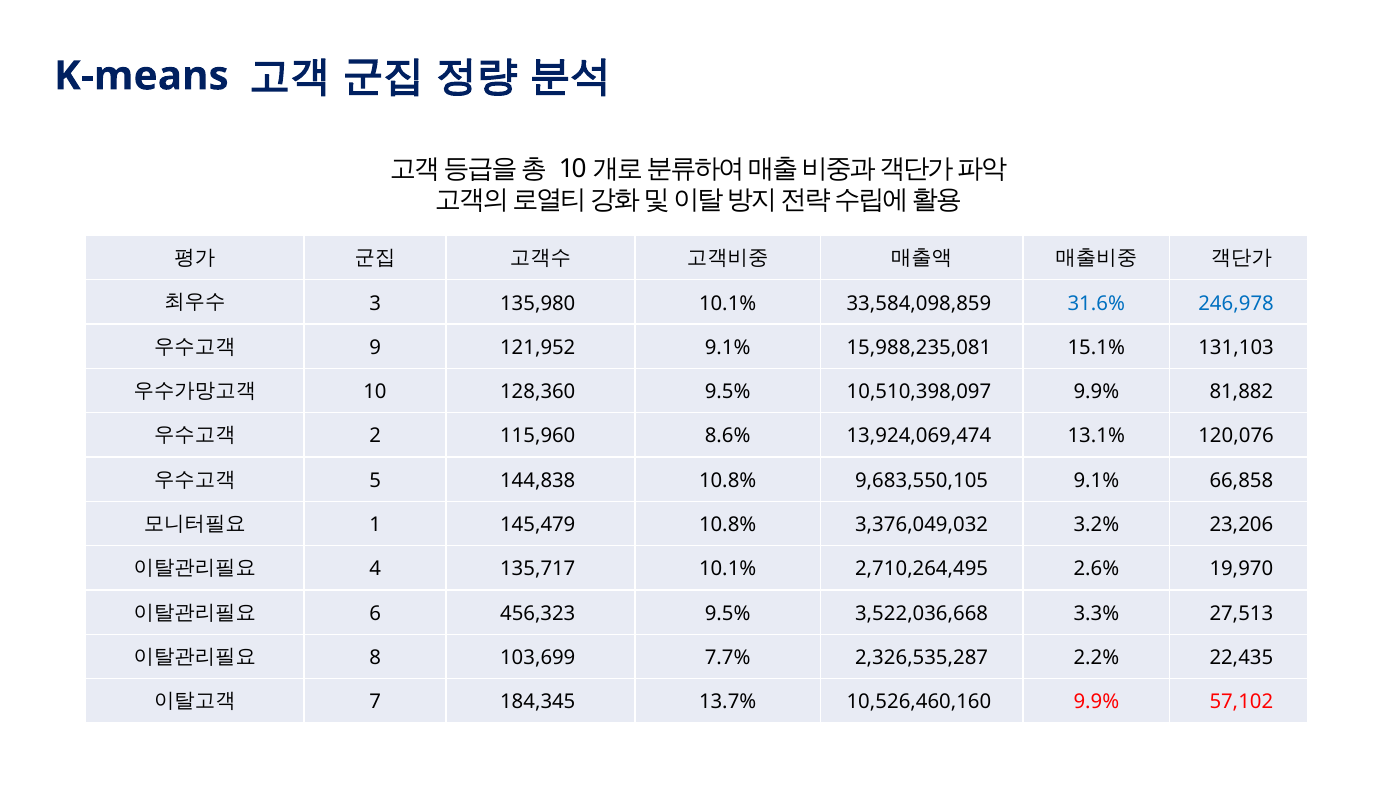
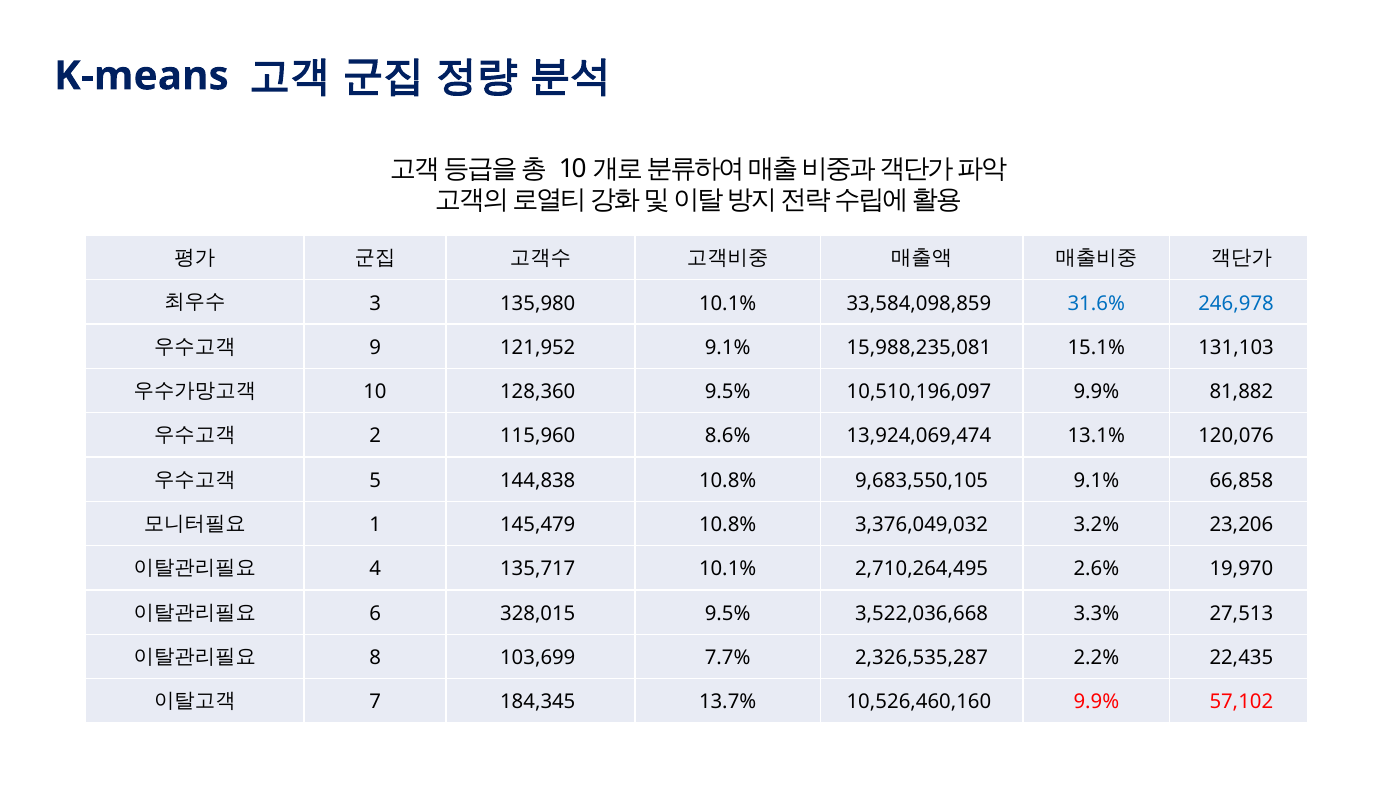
10,510,398,097: 10,510,398,097 -> 10,510,196,097
456,323: 456,323 -> 328,015
